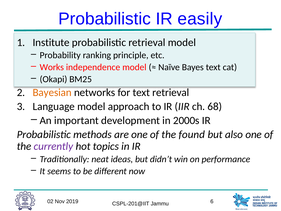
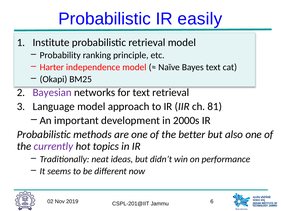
Works: Works -> Harter
Bayesian colour: orange -> purple
68: 68 -> 81
found: found -> better
